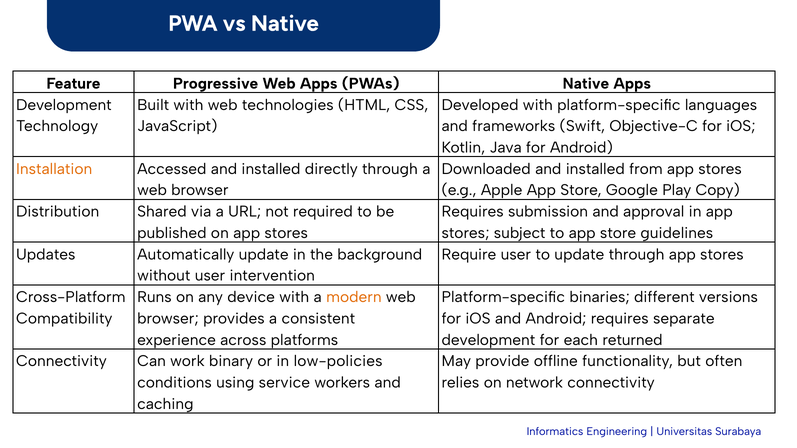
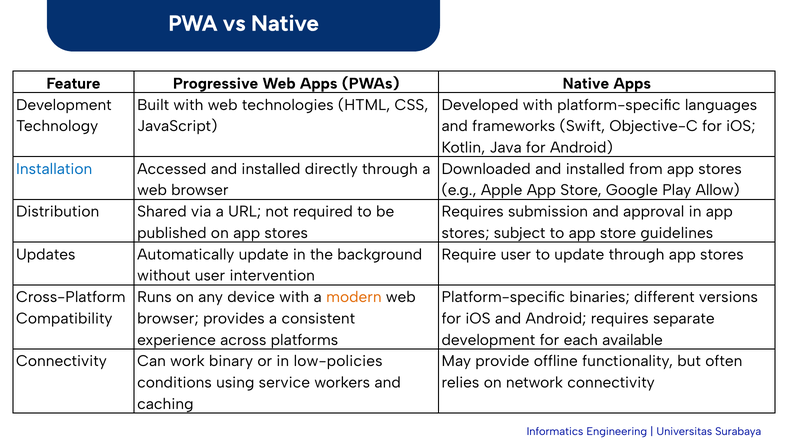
Installation colour: orange -> blue
Copy: Copy -> Allow
returned: returned -> available
